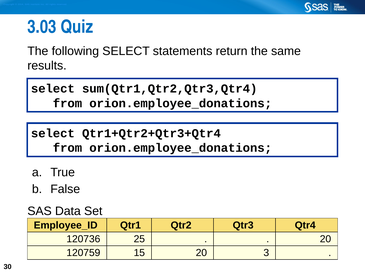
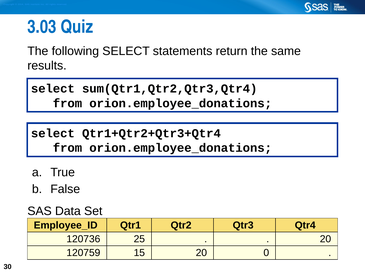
3: 3 -> 0
